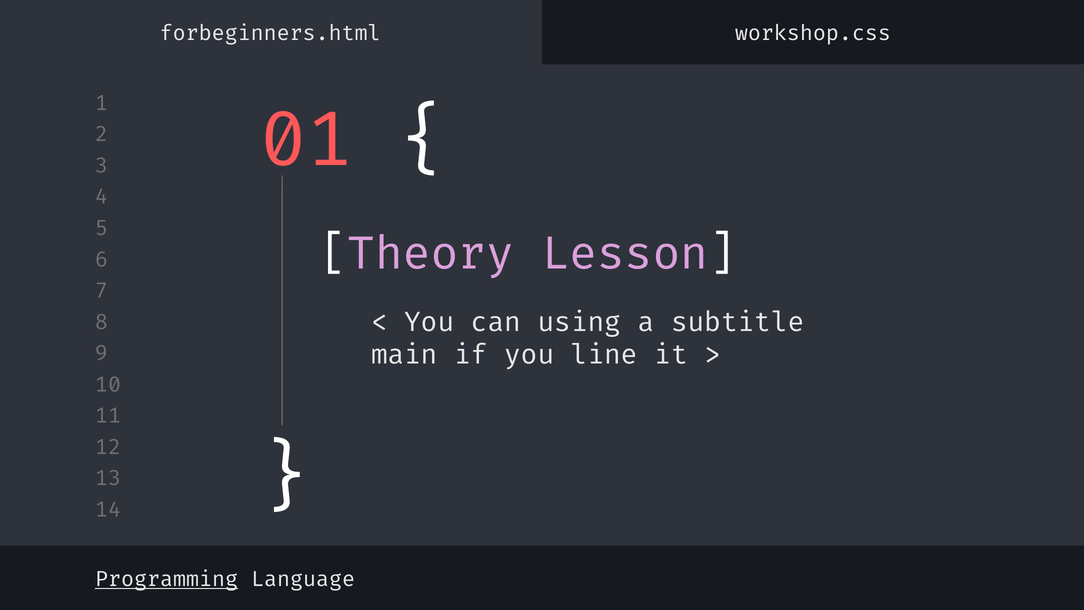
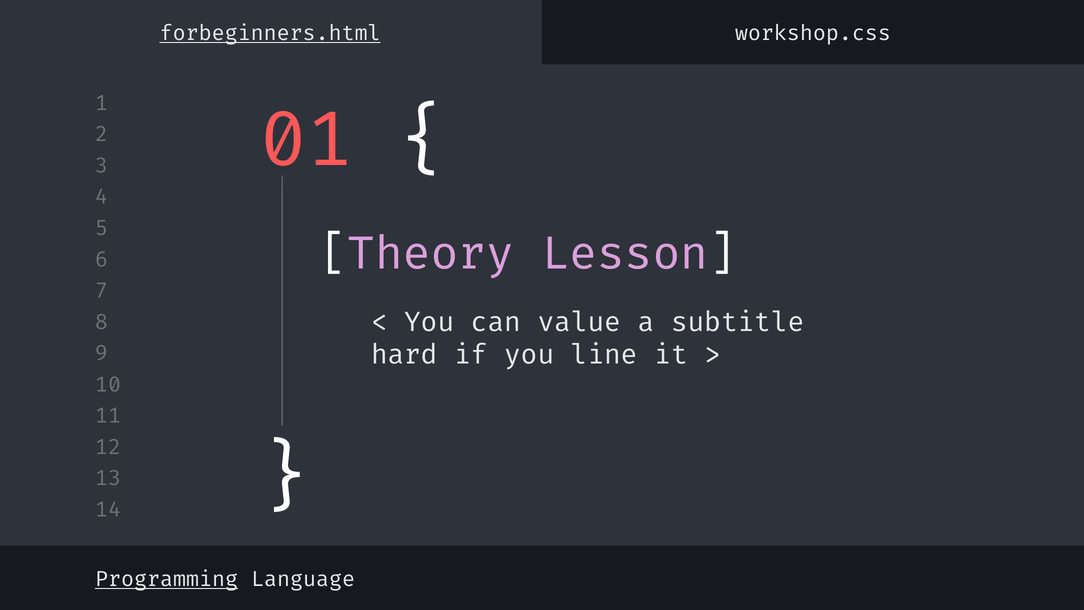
forbeginners.html underline: none -> present
using: using -> value
main: main -> hard
